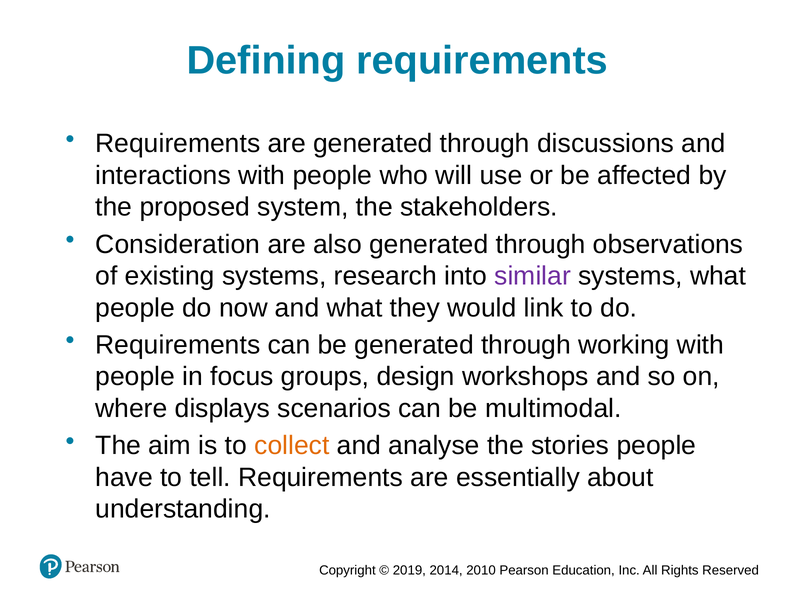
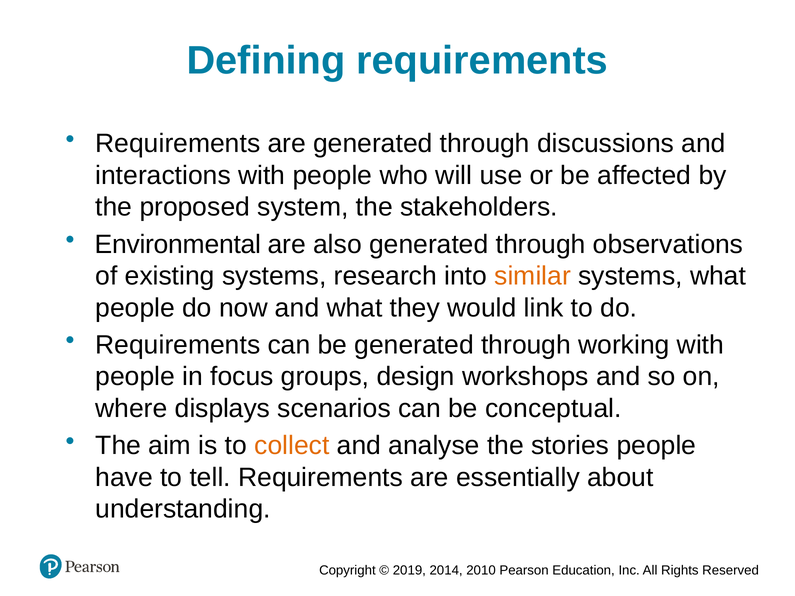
Consideration: Consideration -> Environmental
similar colour: purple -> orange
multimodal: multimodal -> conceptual
